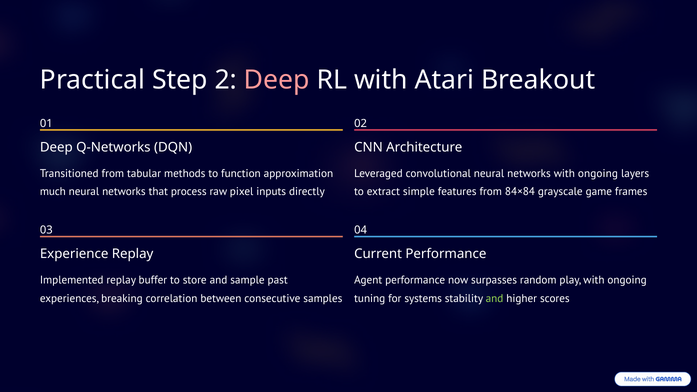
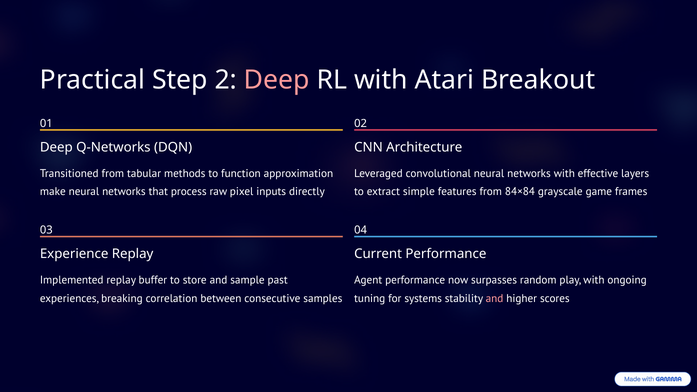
networks with ongoing: ongoing -> effective
much: much -> make
and at (495, 298) colour: light green -> pink
